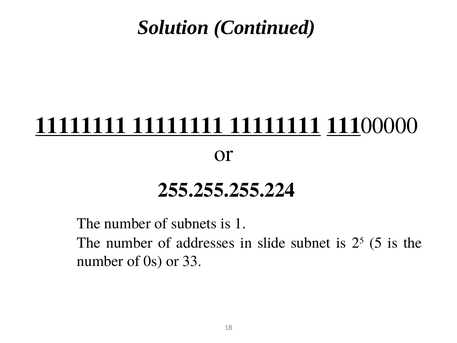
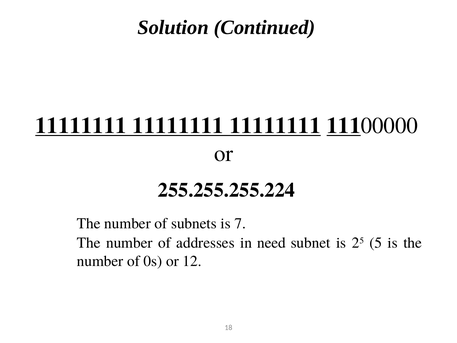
1: 1 -> 7
slide: slide -> need
33: 33 -> 12
